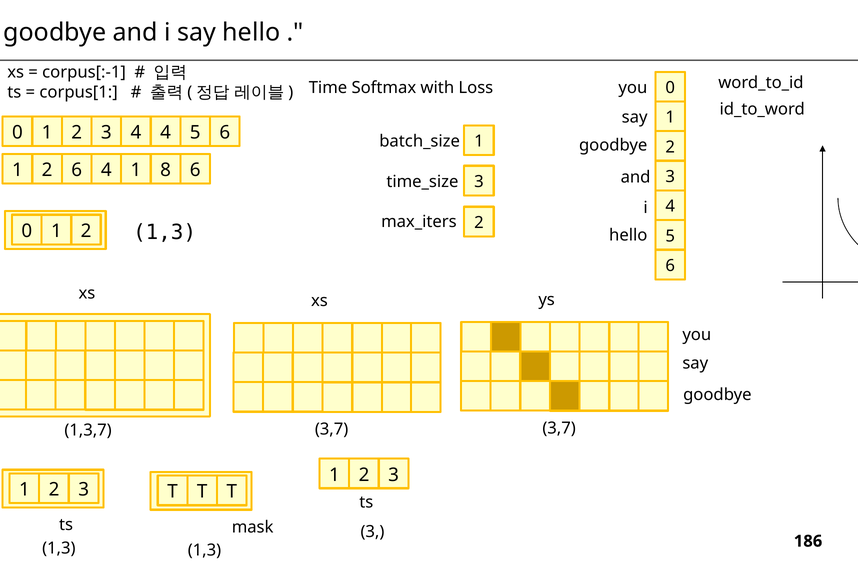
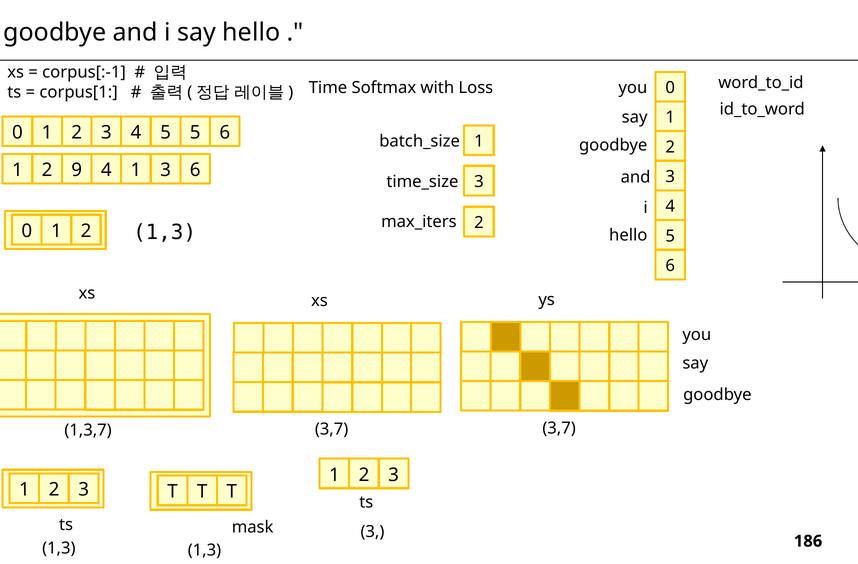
4 at (166, 132): 4 -> 5
2 6: 6 -> 9
1 8: 8 -> 3
